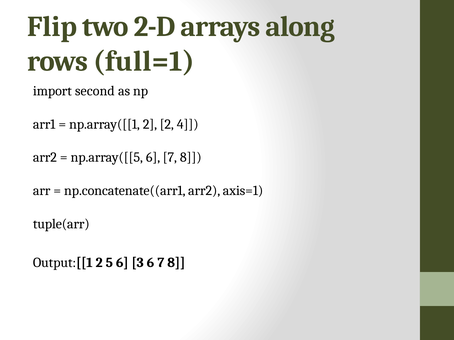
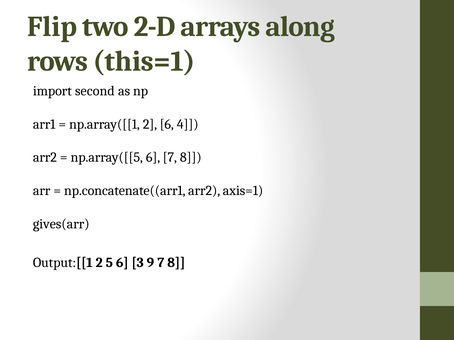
full=1: full=1 -> this=1
2 2: 2 -> 6
tuple(arr: tuple(arr -> gives(arr
3 6: 6 -> 9
